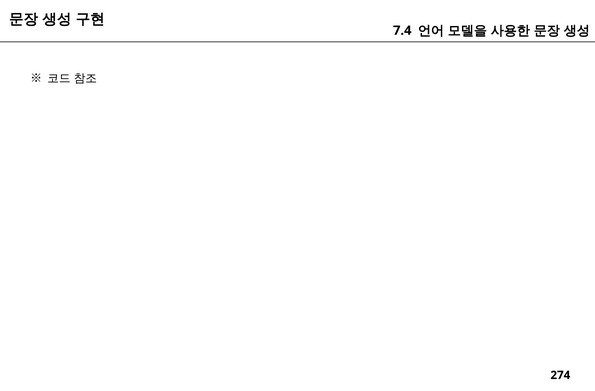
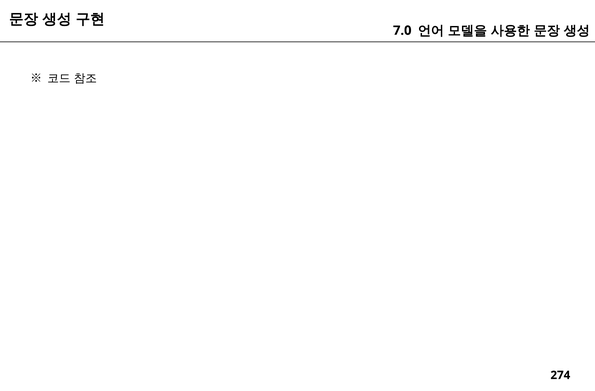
7.4: 7.4 -> 7.0
